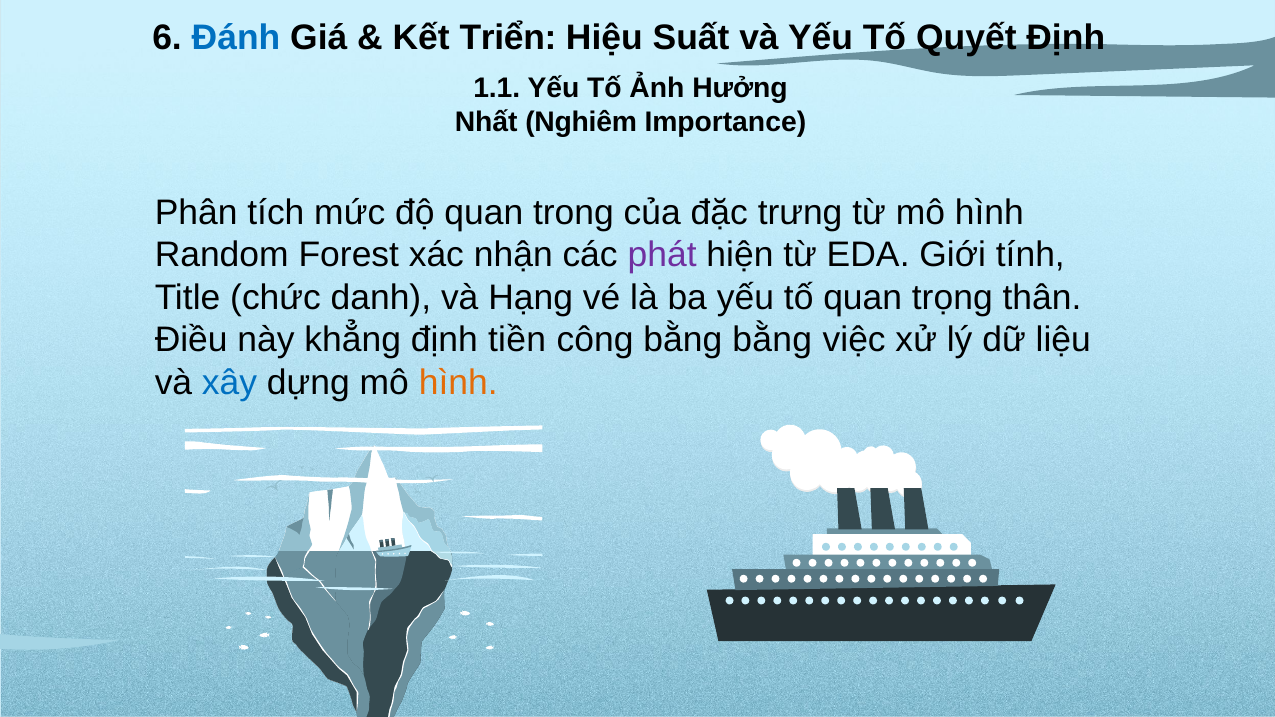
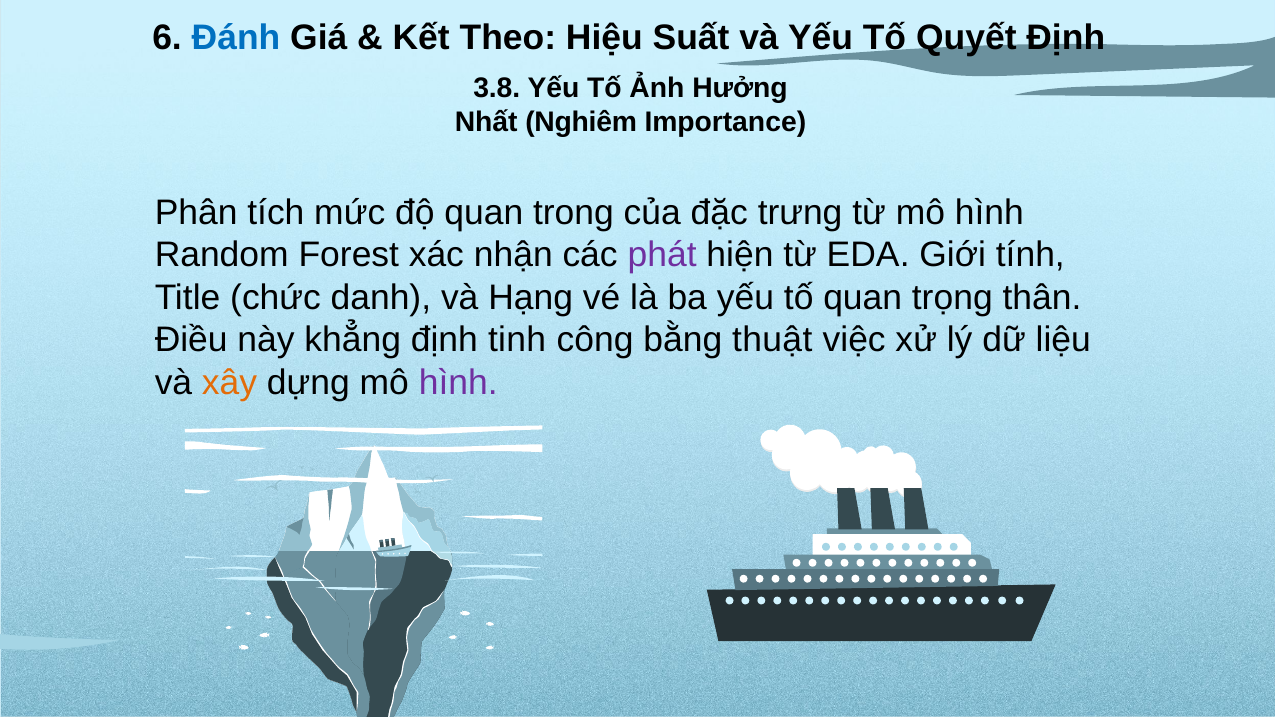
Triển: Triển -> Theo
1.1: 1.1 -> 3.8
tiền: tiền -> tinh
bằng bằng: bằng -> thuật
xây colour: blue -> orange
hình at (458, 383) colour: orange -> purple
